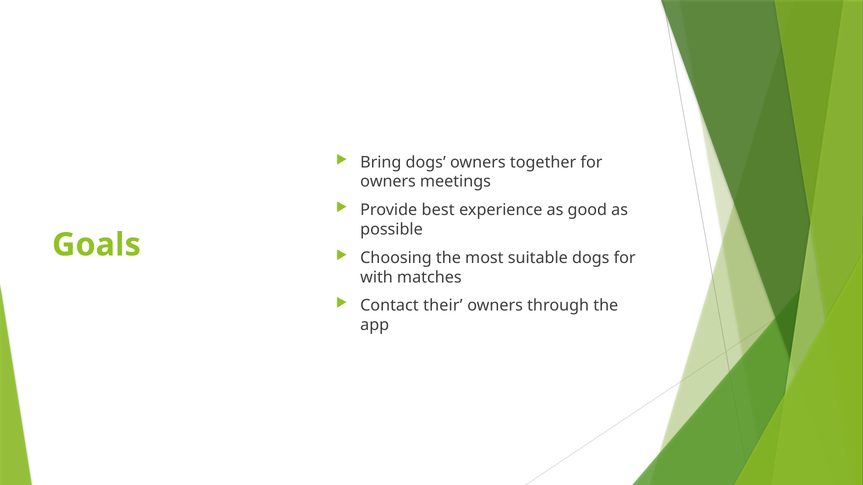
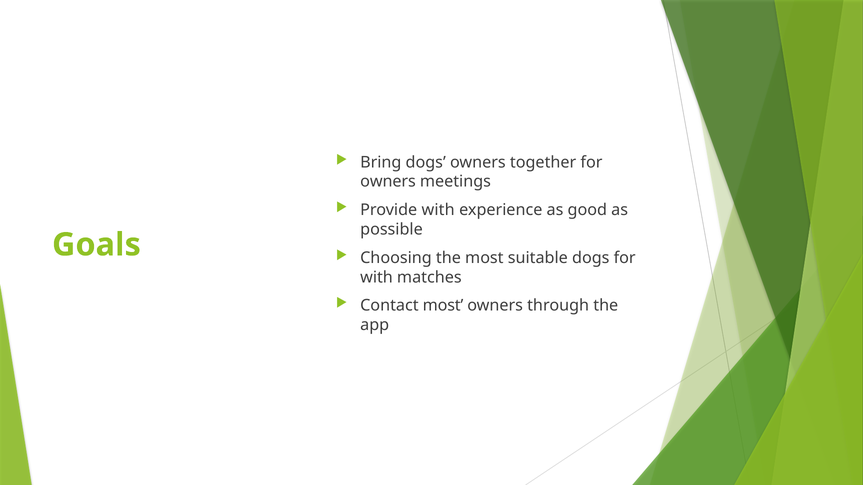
Provide best: best -> with
Contact their: their -> most
